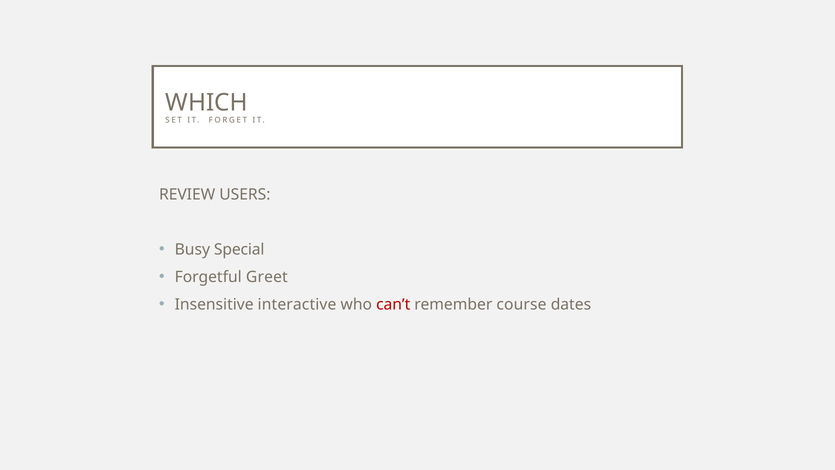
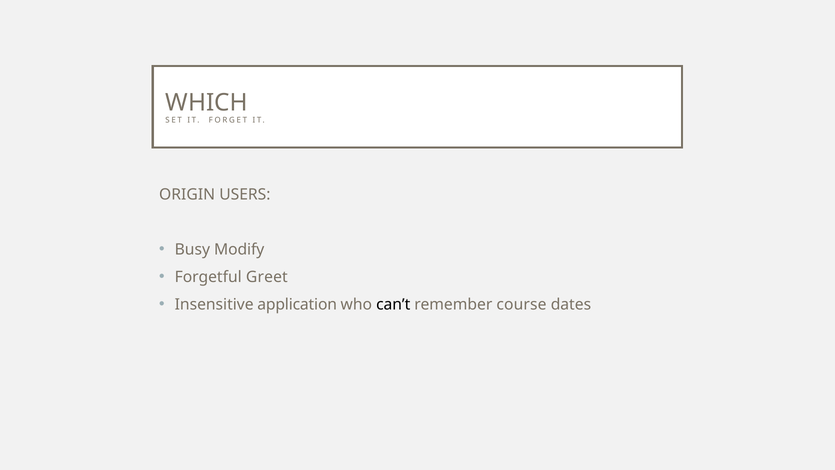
REVIEW: REVIEW -> ORIGIN
Special: Special -> Modify
interactive: interactive -> application
can’t colour: red -> black
